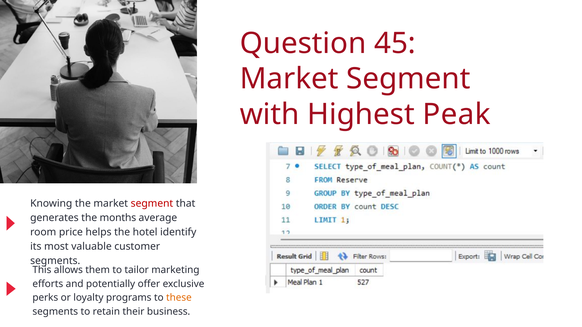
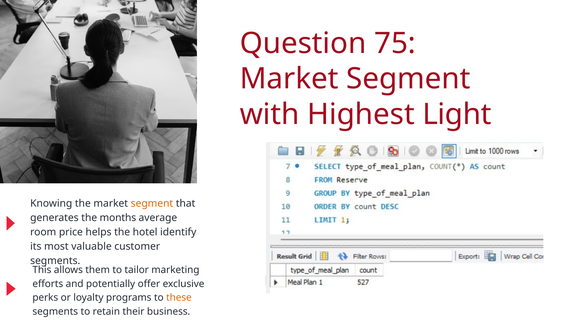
45: 45 -> 75
Peak: Peak -> Light
segment at (152, 204) colour: red -> orange
